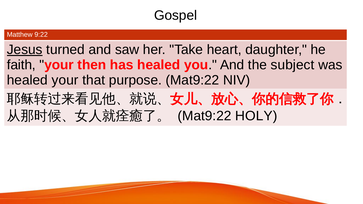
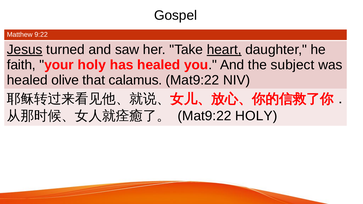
heart underline: none -> present
your then: then -> holy
healed your: your -> olive
purpose: purpose -> calamus
